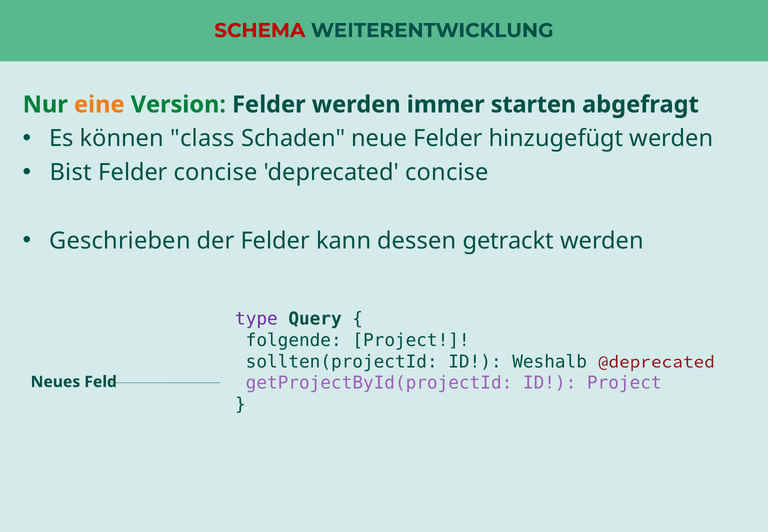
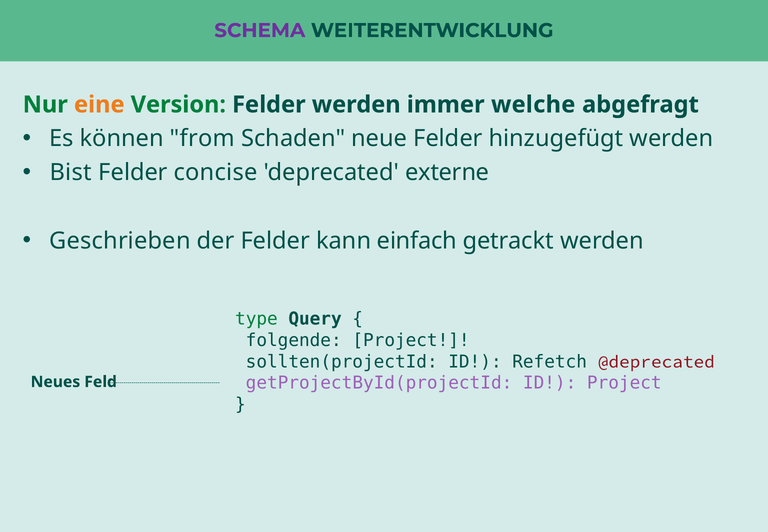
SCHEMA colour: red -> purple
starten: starten -> welche
class: class -> from
deprecated concise: concise -> externe
dessen: dessen -> einfach
type colour: purple -> green
Weshalb: Weshalb -> Refetch
